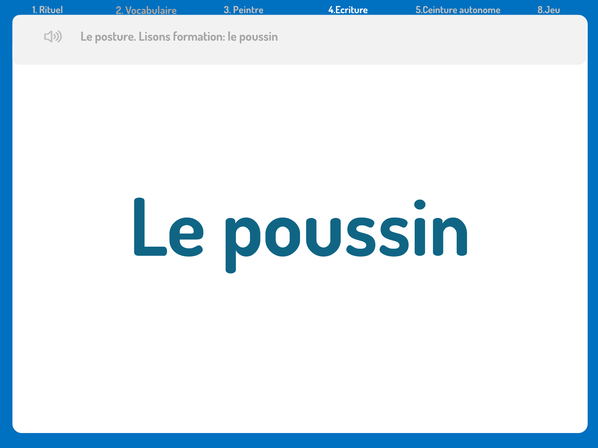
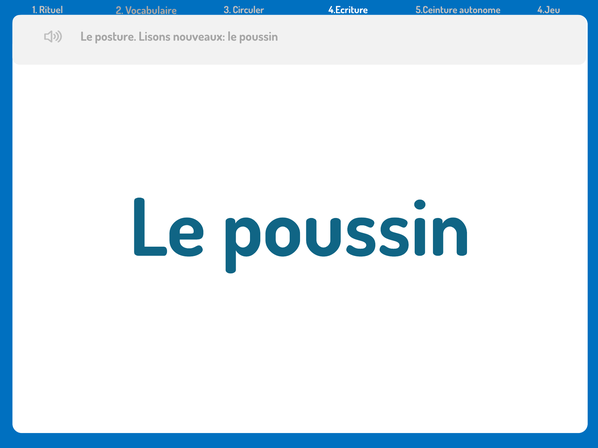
Peintre: Peintre -> Circuler
8.Jeu: 8.Jeu -> 4.Jeu
formation: formation -> nouveaux
